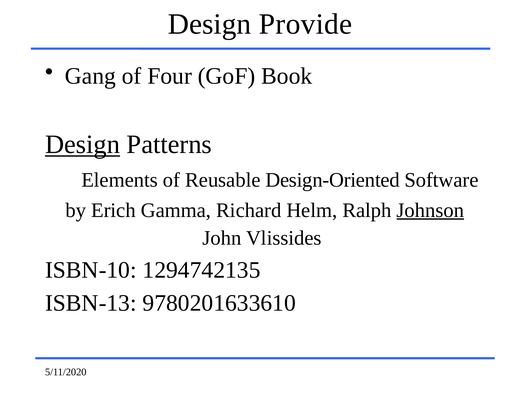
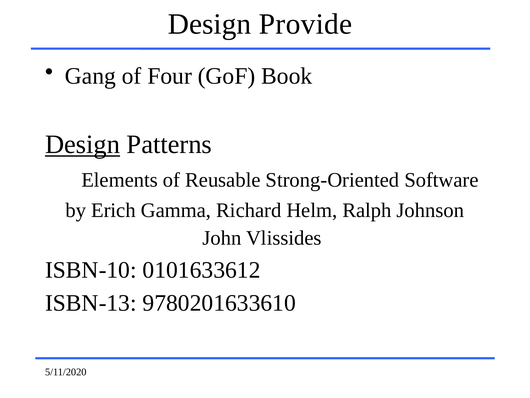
Design-Oriented: Design-Oriented -> Strong-Oriented
Johnson underline: present -> none
1294742135: 1294742135 -> 0101633612
